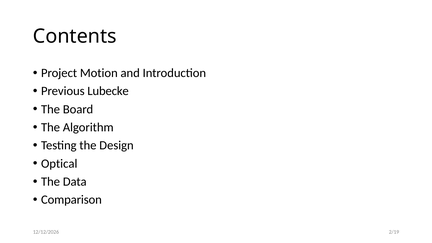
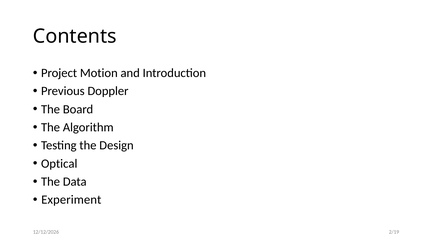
Lubecke: Lubecke -> Doppler
Comparison: Comparison -> Experiment
